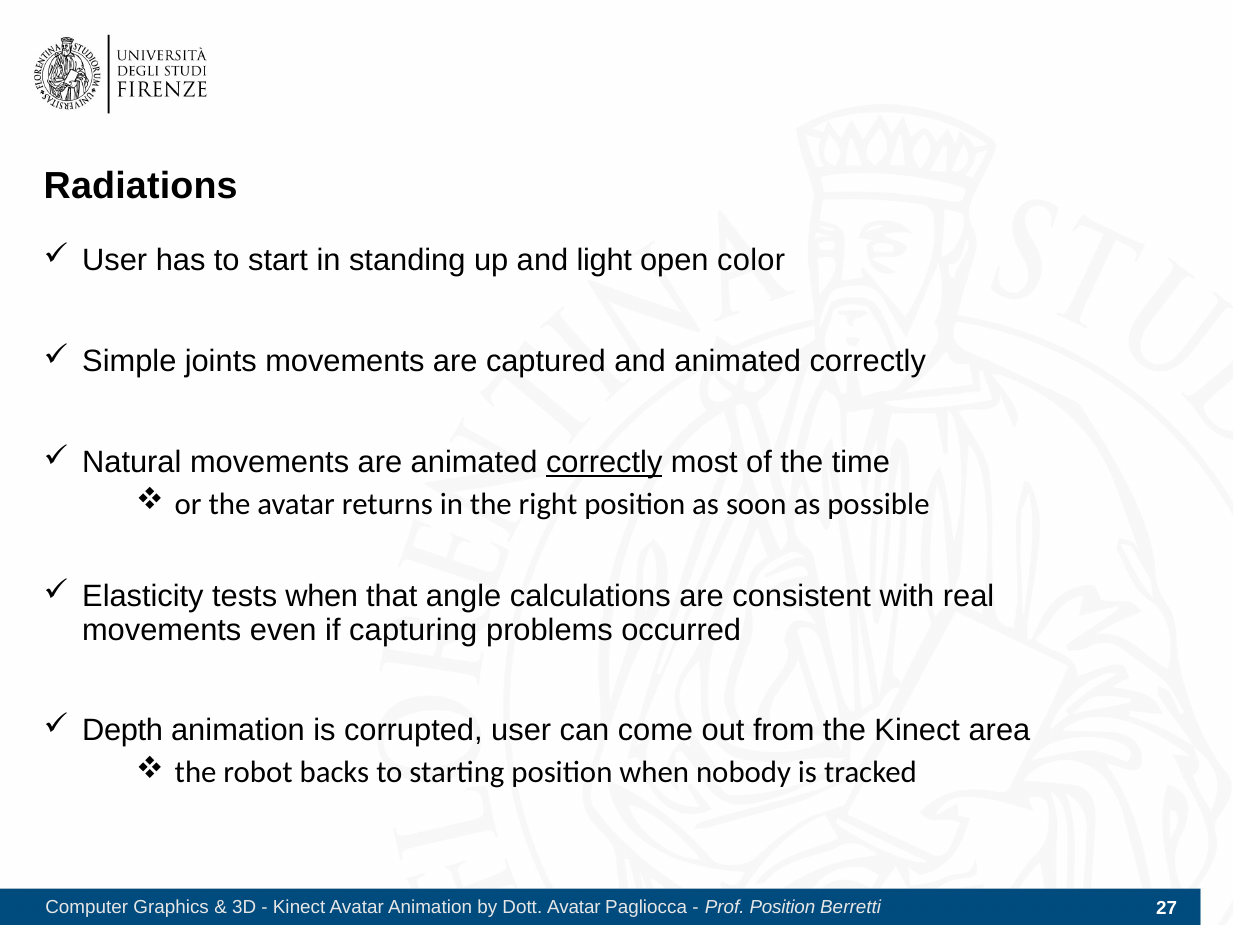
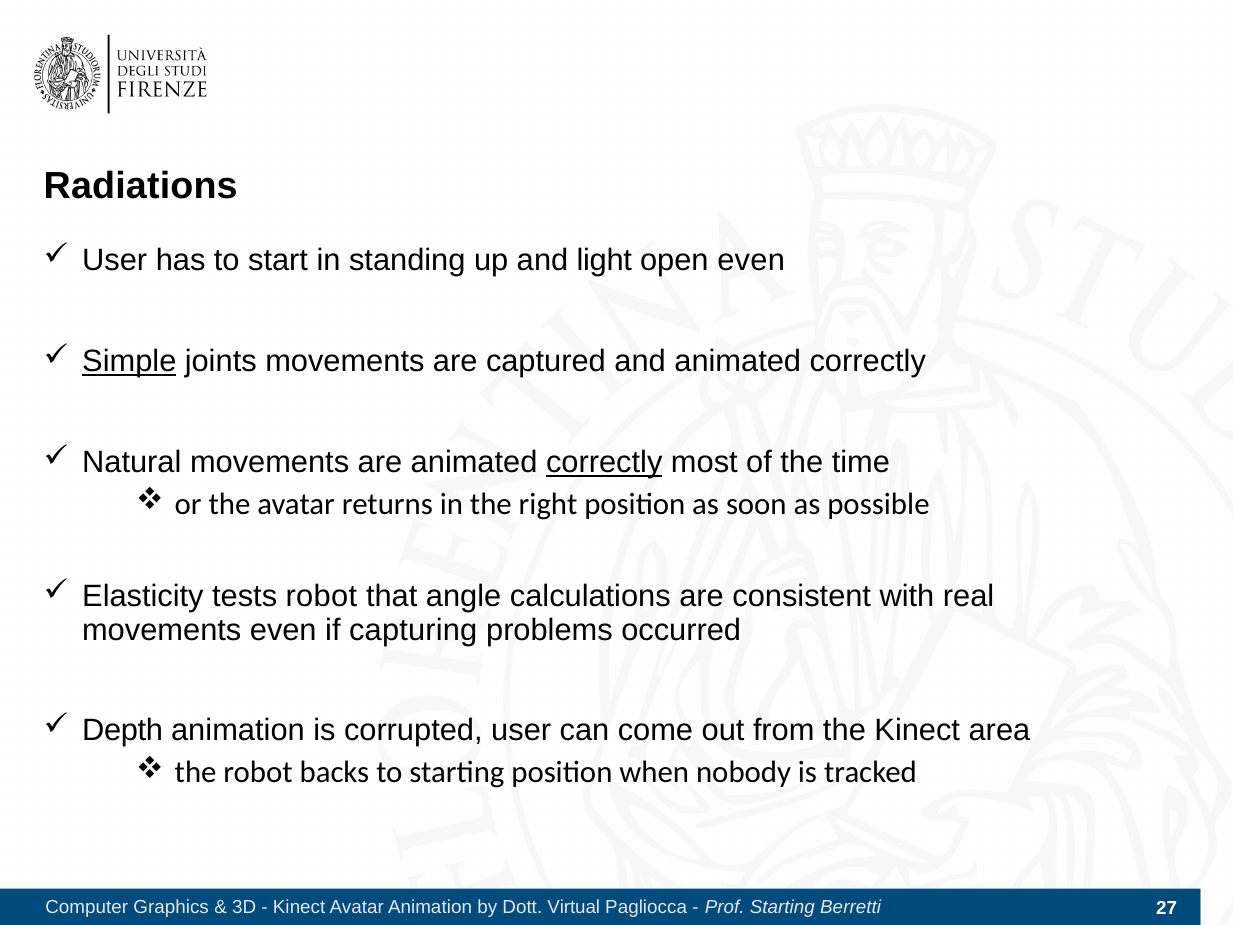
open color: color -> even
Simple underline: none -> present
tests when: when -> robot
Dott Avatar: Avatar -> Virtual
Prof Position: Position -> Starting
